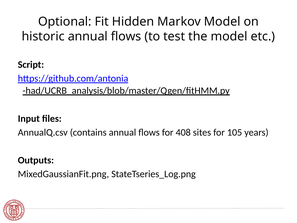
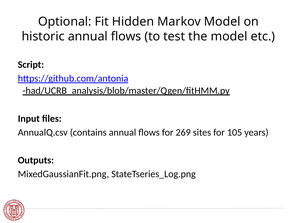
408: 408 -> 269
